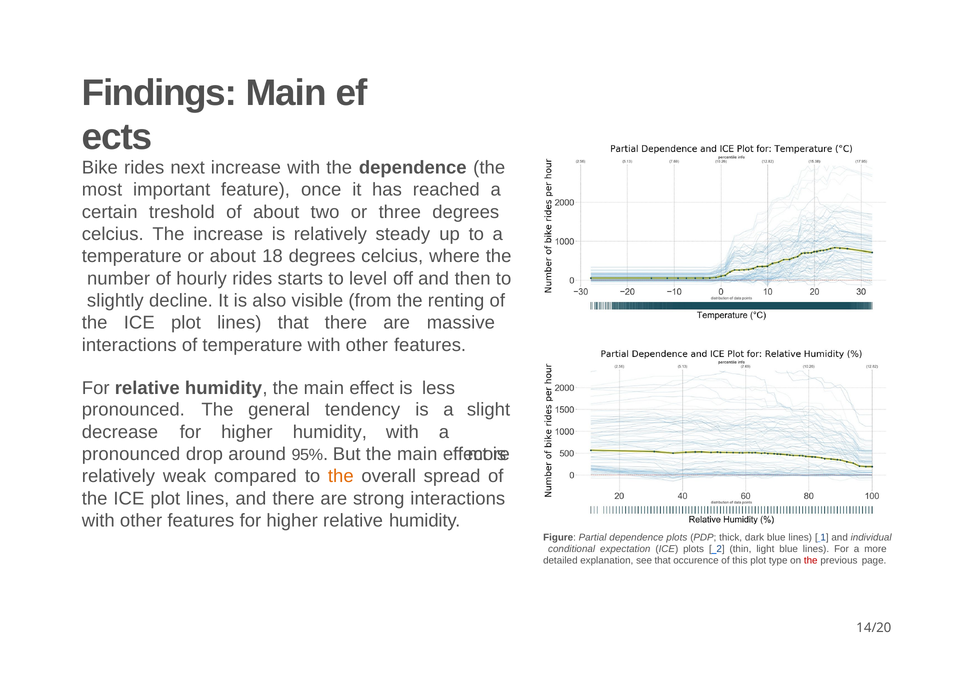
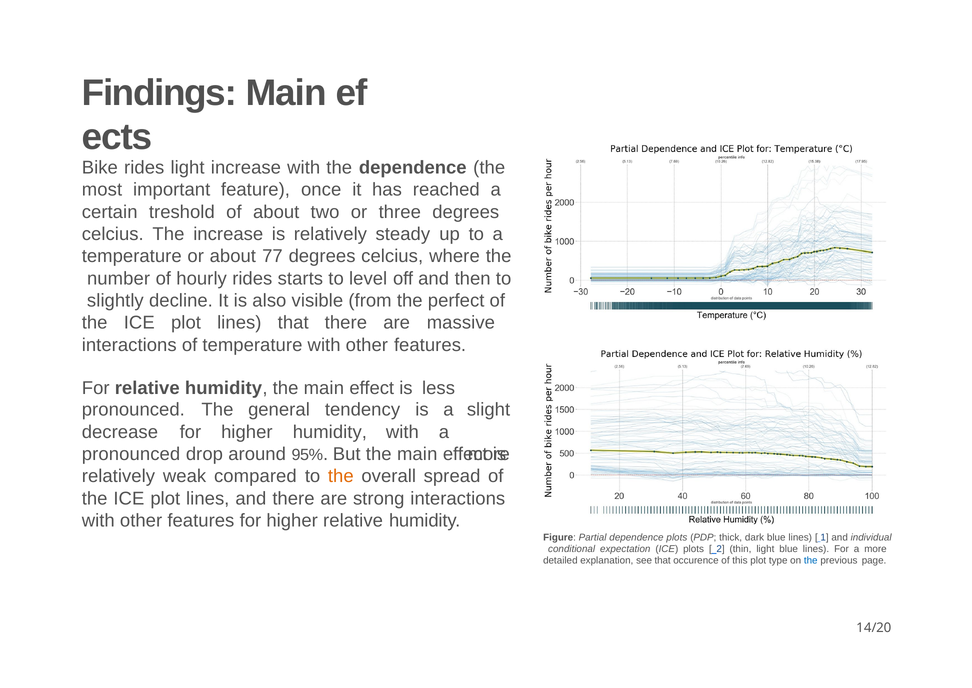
rides next: next -> light
18: 18 -> 77
renting: renting -> perfect
the at (811, 560) colour: red -> blue
